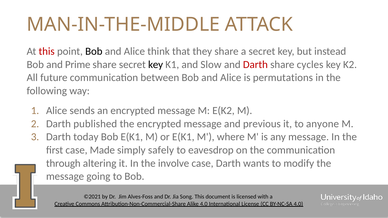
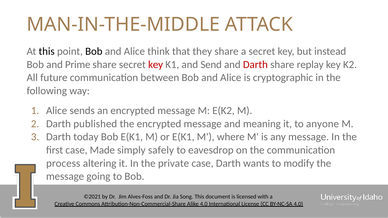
this at (47, 51) colour: red -> black
key at (156, 65) colour: black -> red
Slow: Slow -> Send
cycles: cycles -> replay
permutations: permutations -> cryptographic
previous: previous -> meaning
through: through -> process
involve: involve -> private
